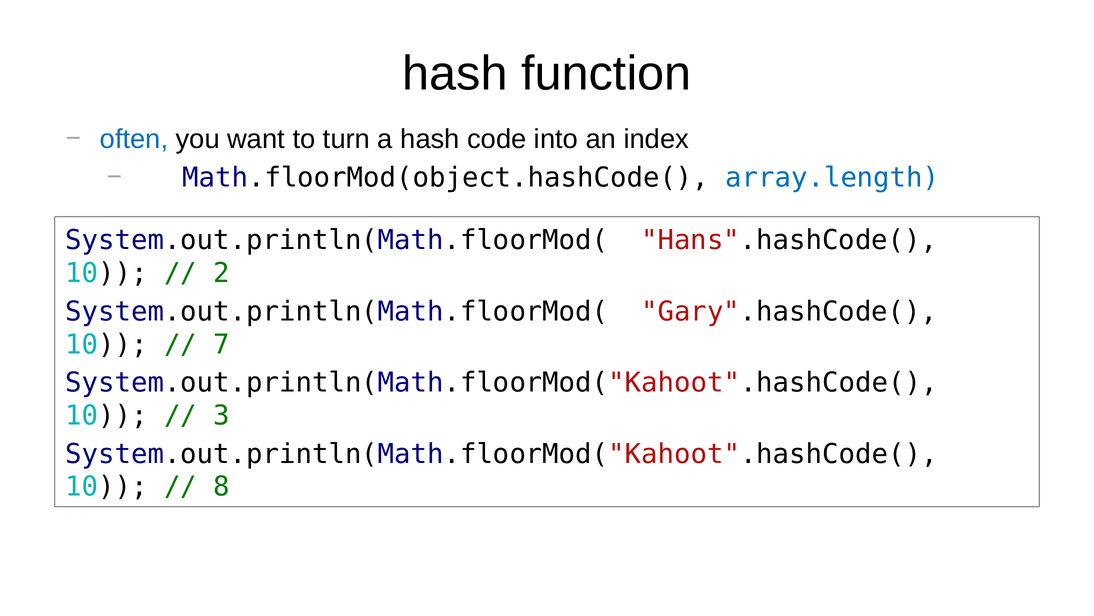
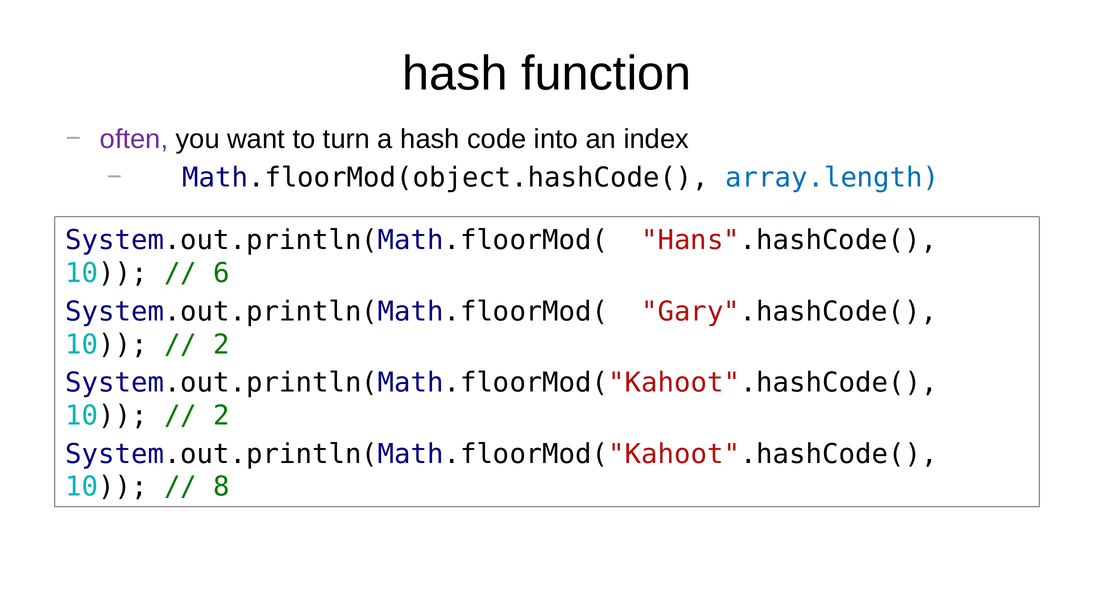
often colour: blue -> purple
2: 2 -> 6
7 at (222, 344): 7 -> 2
3 at (222, 415): 3 -> 2
